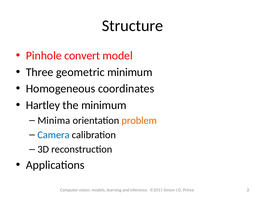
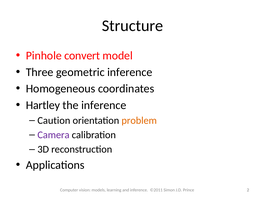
geometric minimum: minimum -> inference
the minimum: minimum -> inference
Minima: Minima -> Caution
Camera colour: blue -> purple
